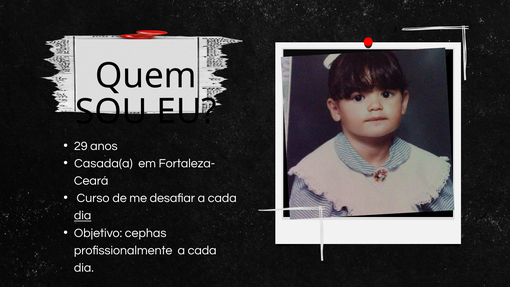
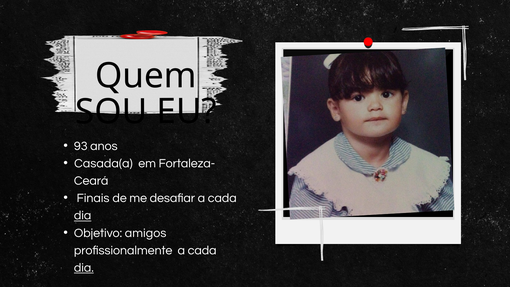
29: 29 -> 93
Curso: Curso -> Finais
cephas: cephas -> amigos
dia at (84, 268) underline: none -> present
